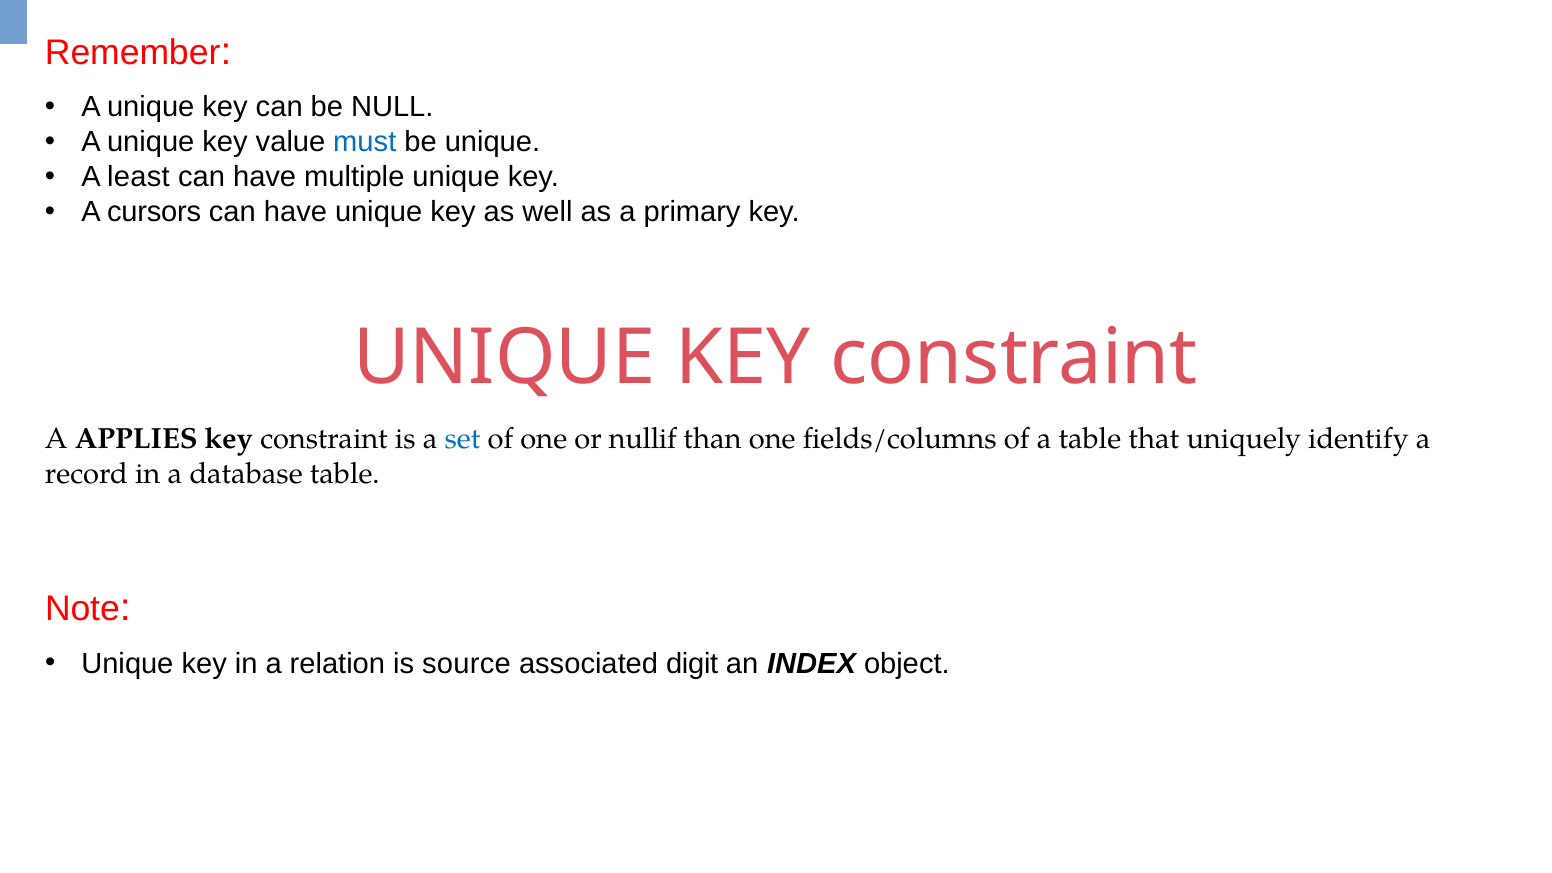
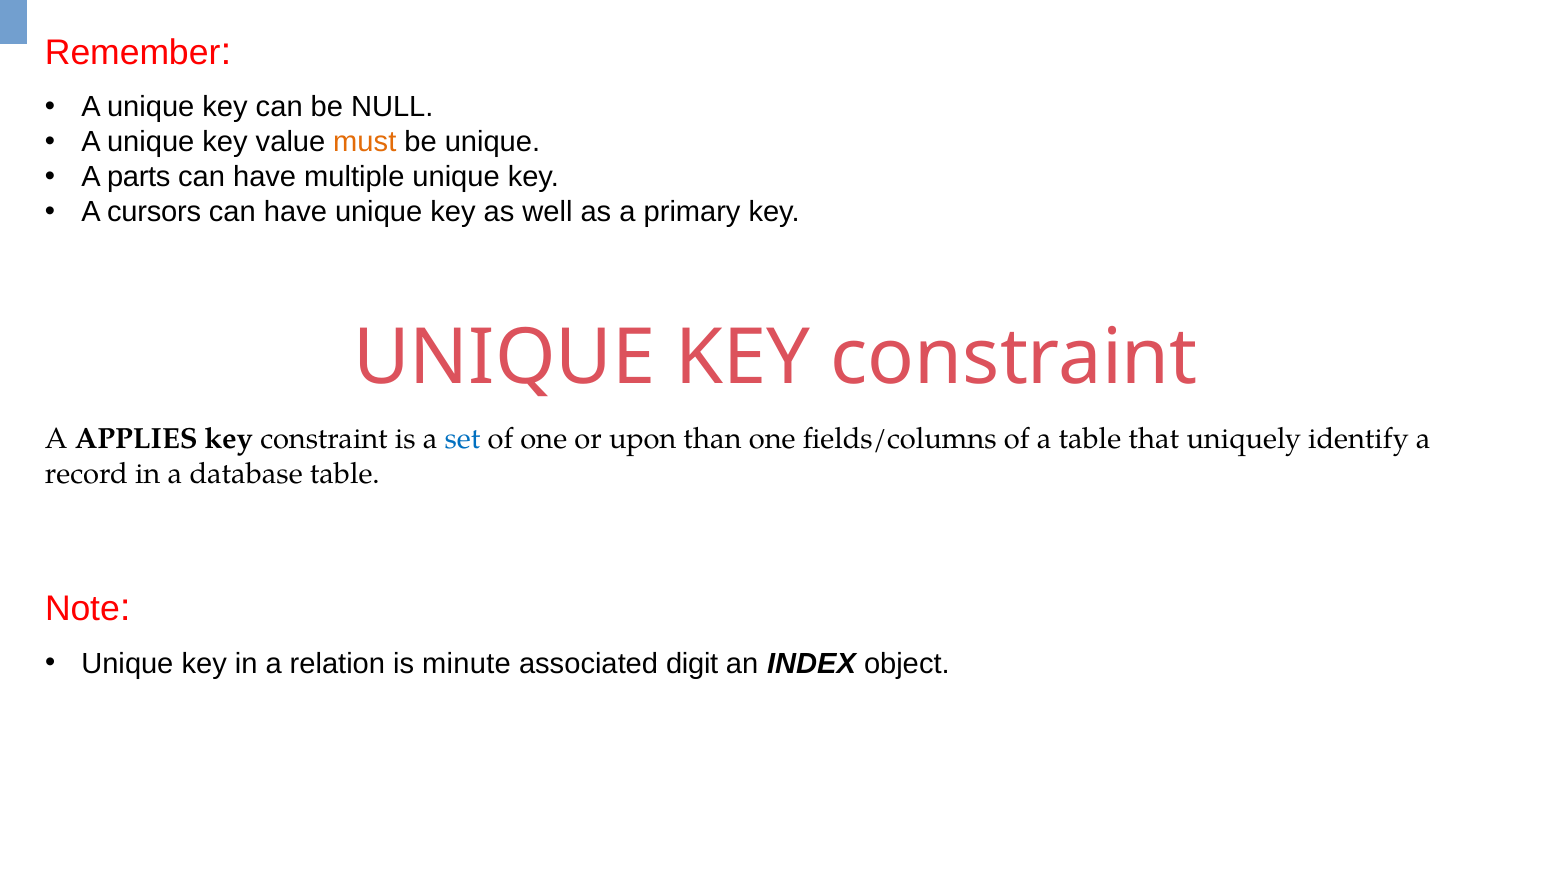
must colour: blue -> orange
least: least -> parts
nullif: nullif -> upon
source: source -> minute
